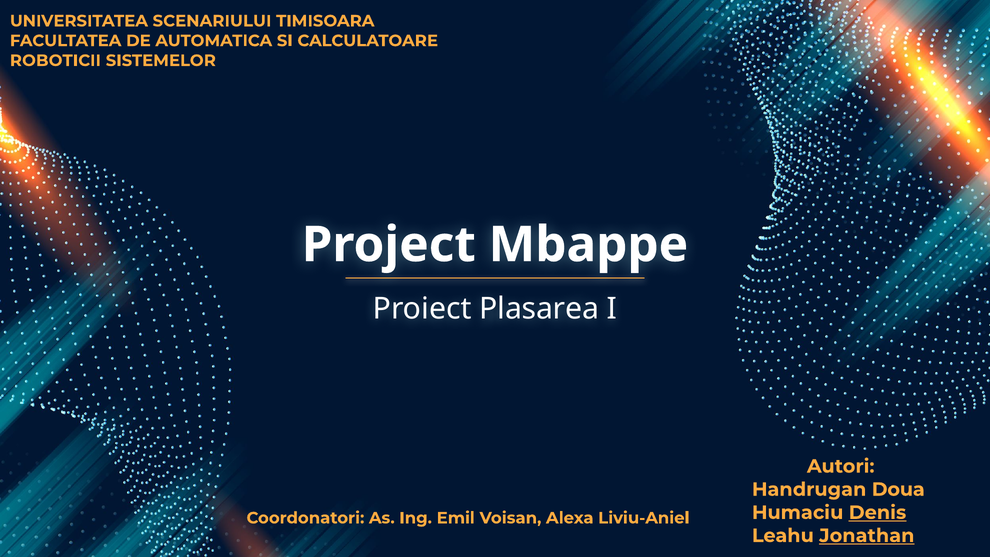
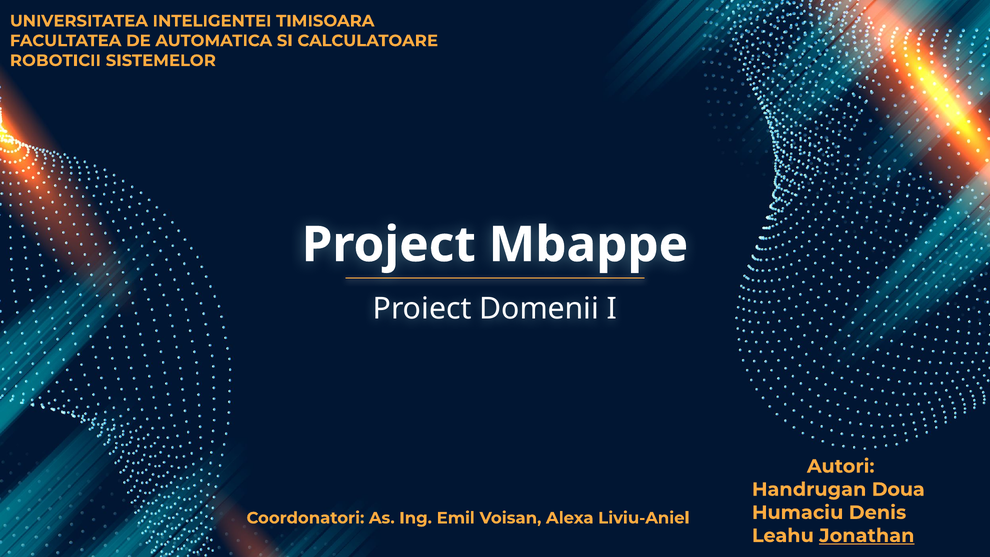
SCENARIULUI: SCENARIULUI -> INTELIGENTEI
Plasarea: Plasarea -> Domenii
Denis underline: present -> none
